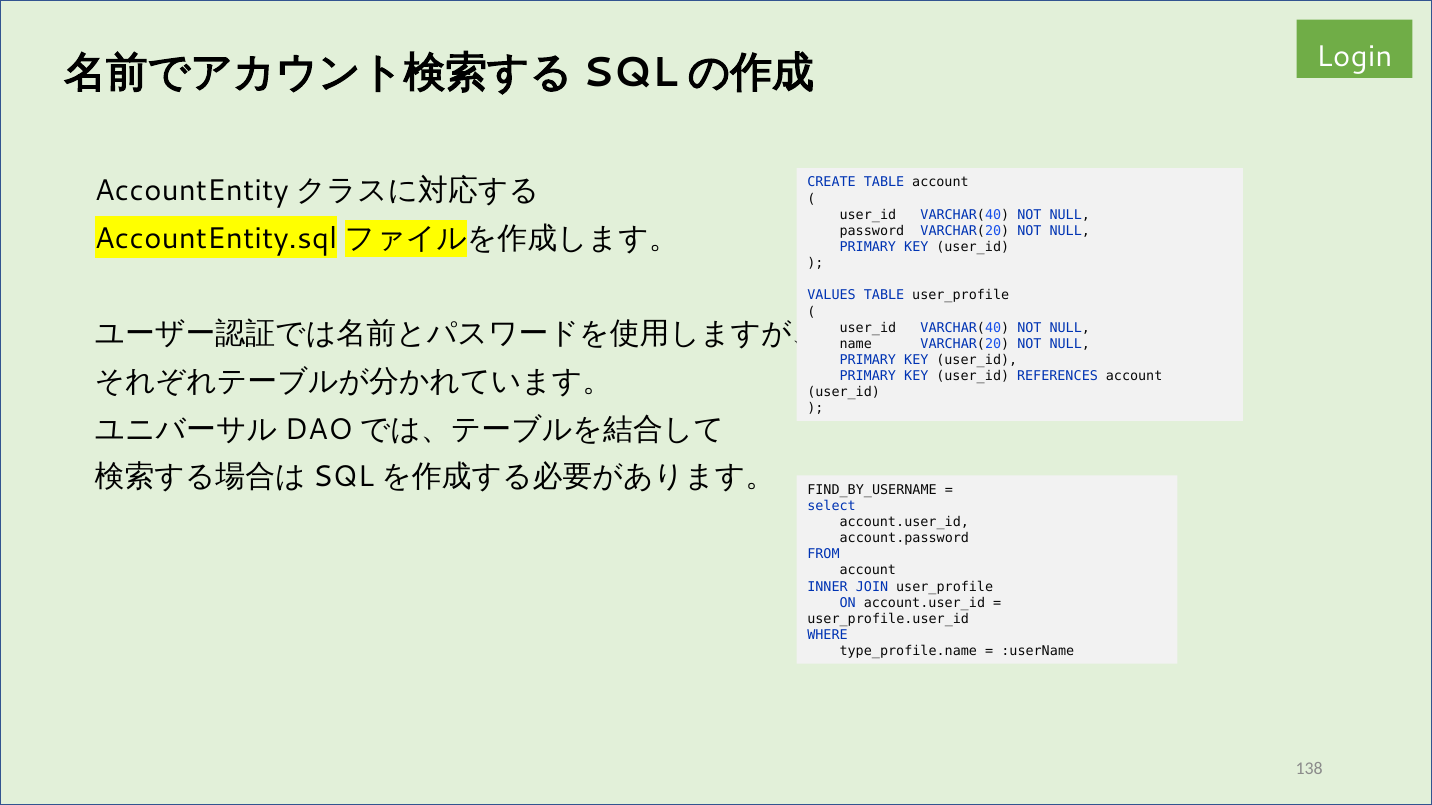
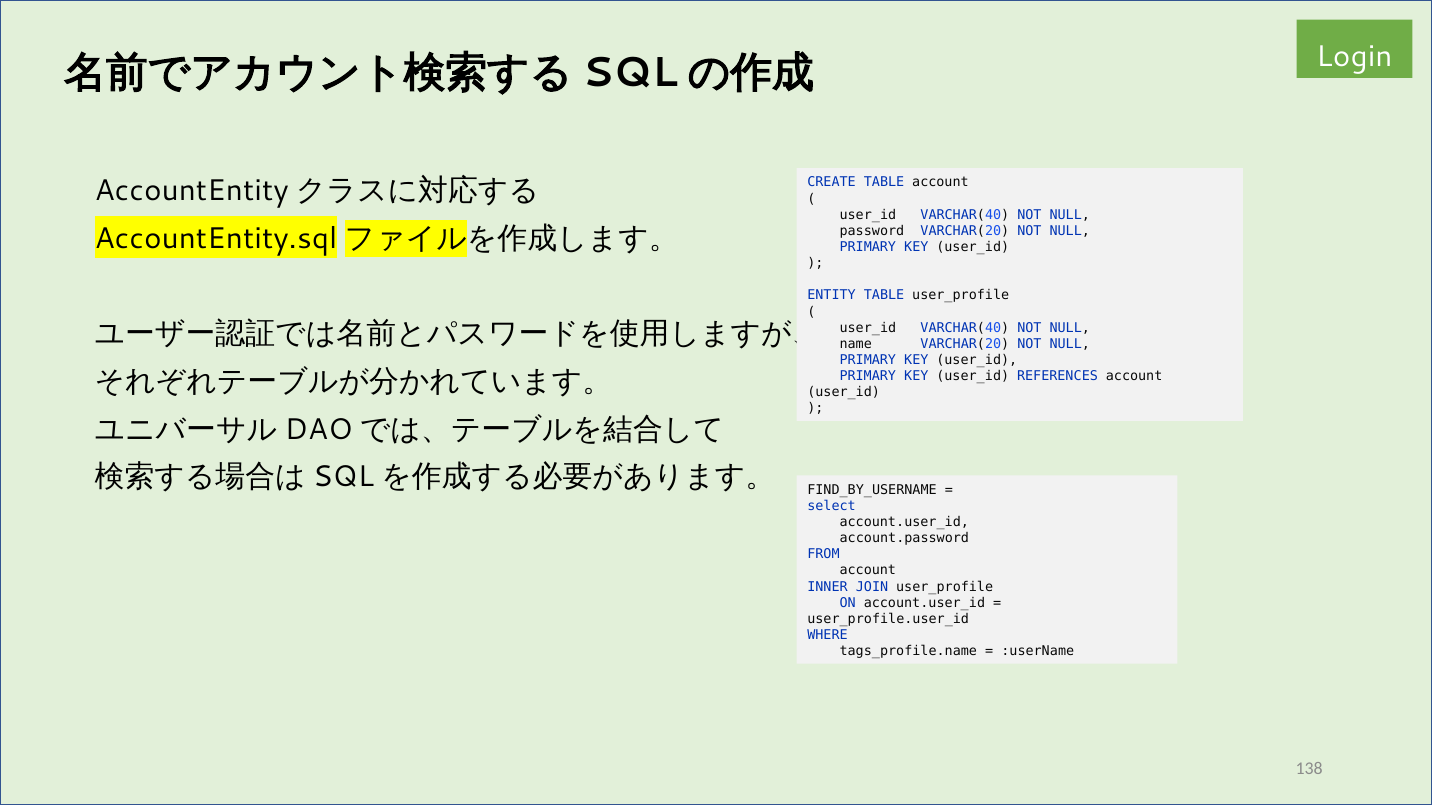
VALUES: VALUES -> ENTITY
type_profile.name: type_profile.name -> tags_profile.name
